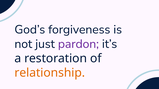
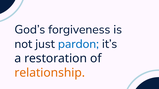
pardon colour: purple -> blue
